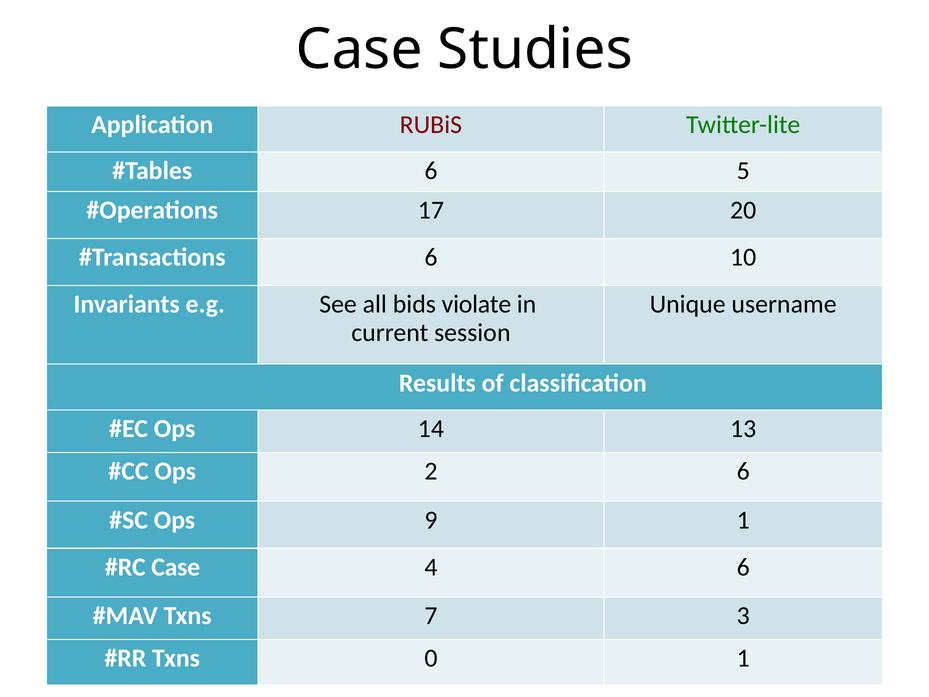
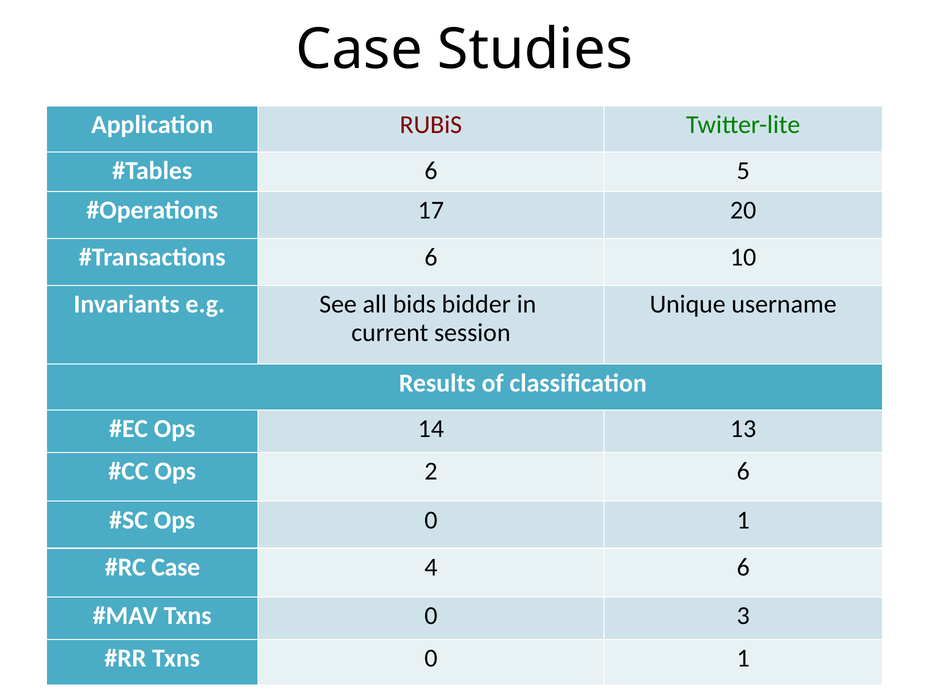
violate: violate -> bidder
Ops 9: 9 -> 0
7 at (431, 615): 7 -> 0
